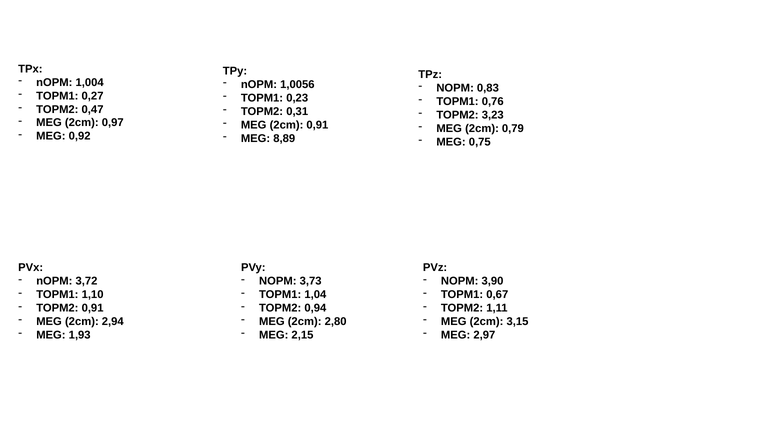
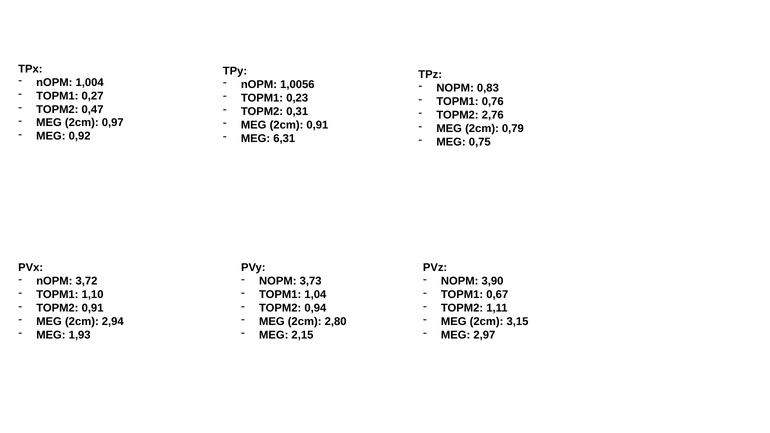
3,23: 3,23 -> 2,76
8,89: 8,89 -> 6,31
